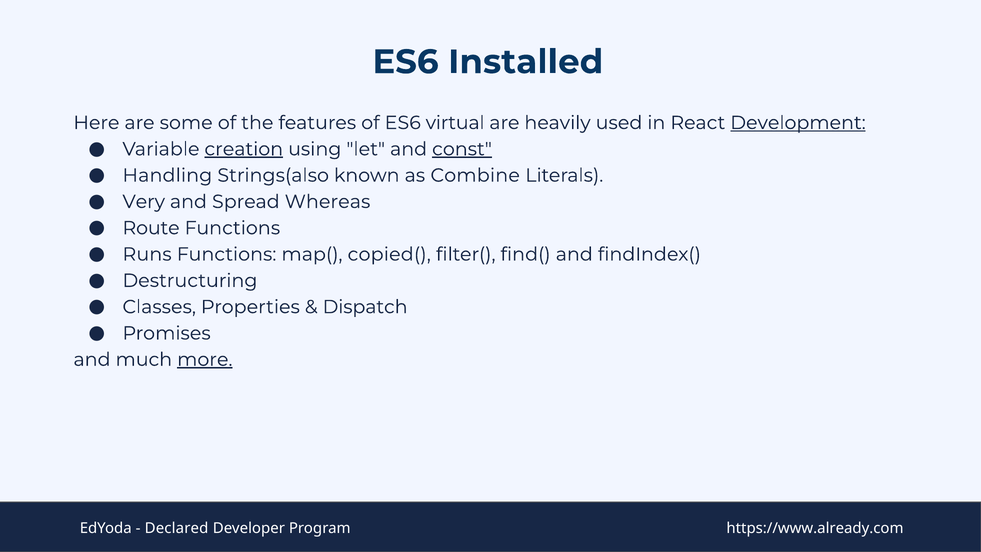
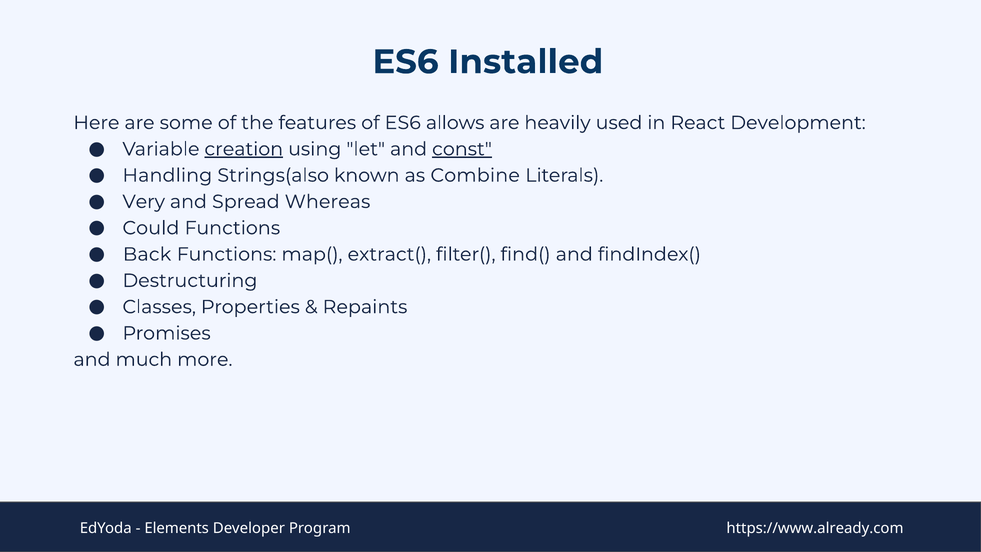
virtual: virtual -> allows
Development underline: present -> none
Route: Route -> Could
Runs: Runs -> Back
copied(: copied( -> extract(
Dispatch: Dispatch -> Repaints
more underline: present -> none
Declared: Declared -> Elements
